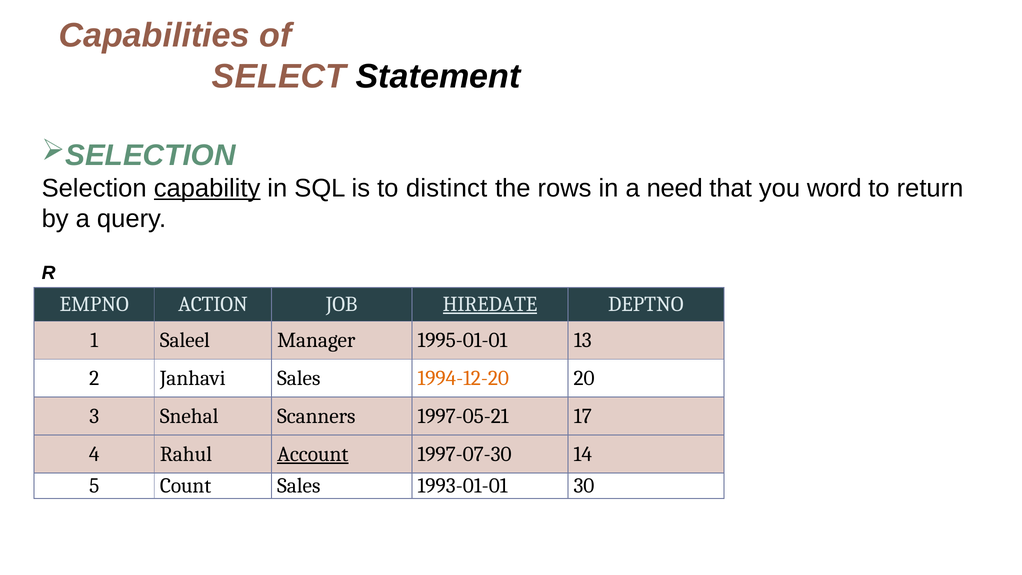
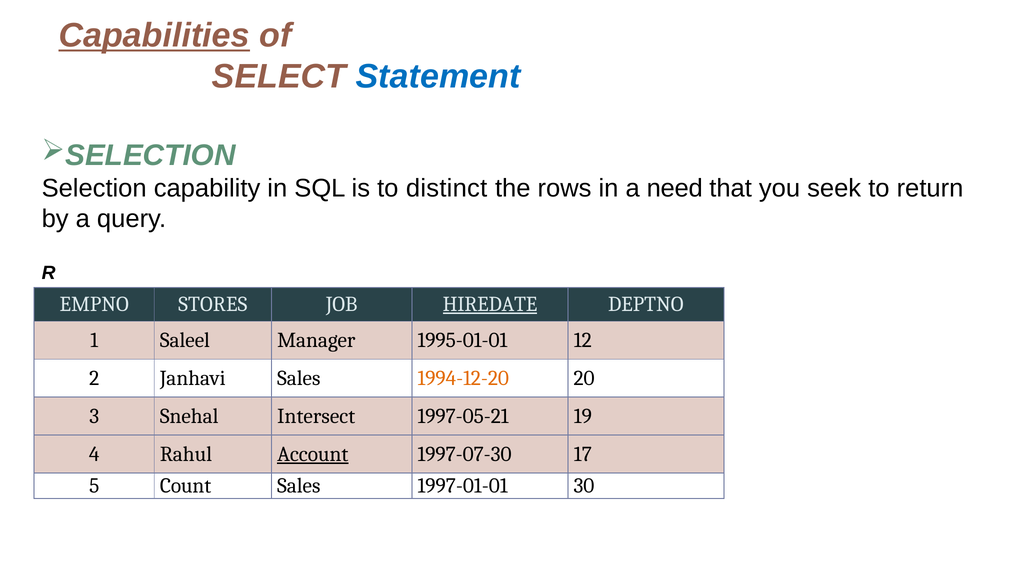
Capabilities underline: none -> present
Statement colour: black -> blue
capability underline: present -> none
word: word -> seek
ACTION: ACTION -> STORES
13: 13 -> 12
Scanners: Scanners -> Intersect
17: 17 -> 19
14: 14 -> 17
1993-01-01: 1993-01-01 -> 1997-01-01
